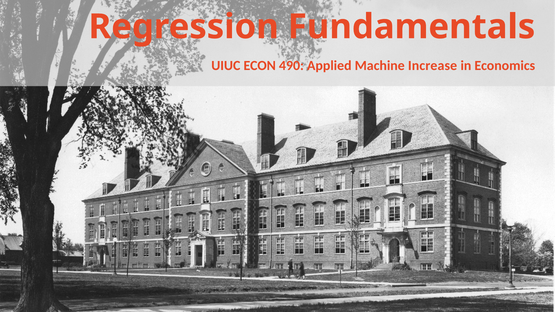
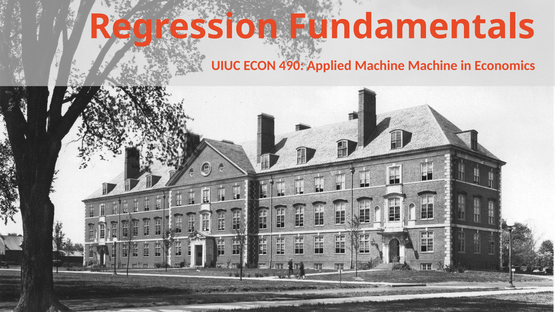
Machine Increase: Increase -> Machine
